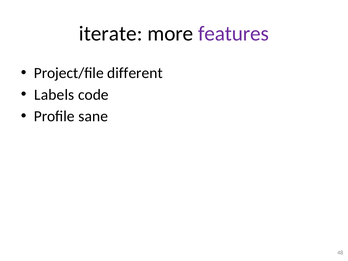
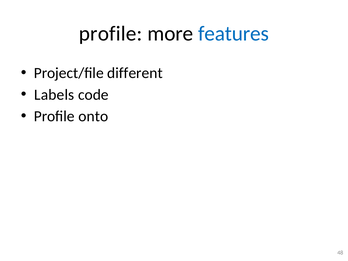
iterate at (111, 34): iterate -> profile
features colour: purple -> blue
sane: sane -> onto
